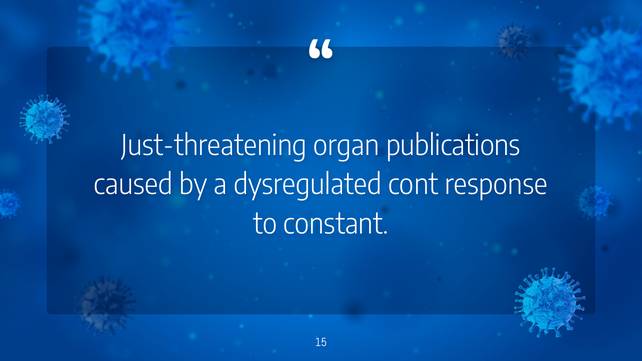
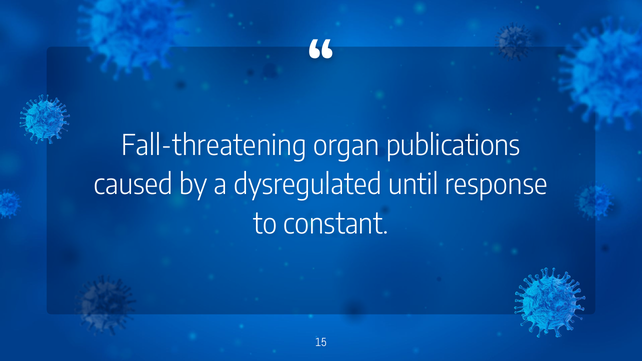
Just-threatening: Just-threatening -> Fall-threatening
cont: cont -> until
